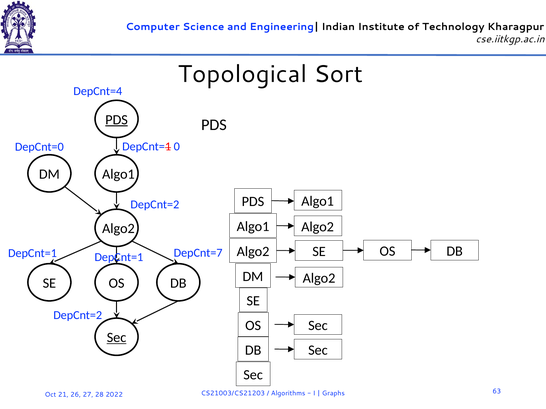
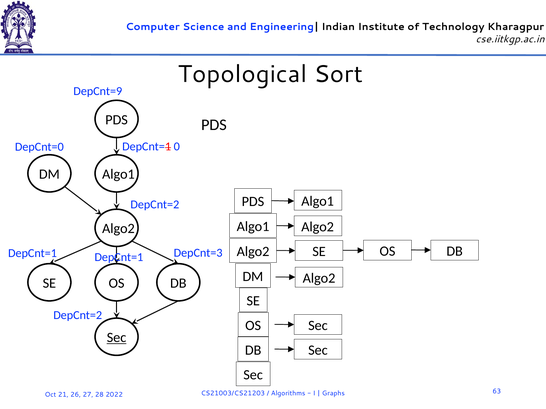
DepCnt=4: DepCnt=4 -> DepCnt=9
PDS at (117, 120) underline: present -> none
DepCnt=7: DepCnt=7 -> DepCnt=3
